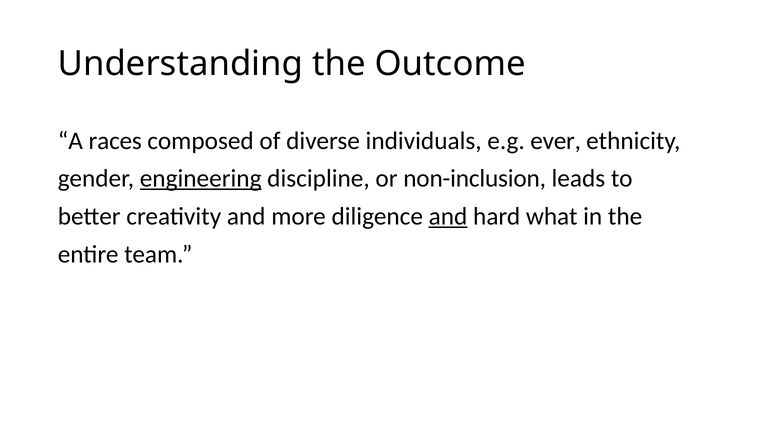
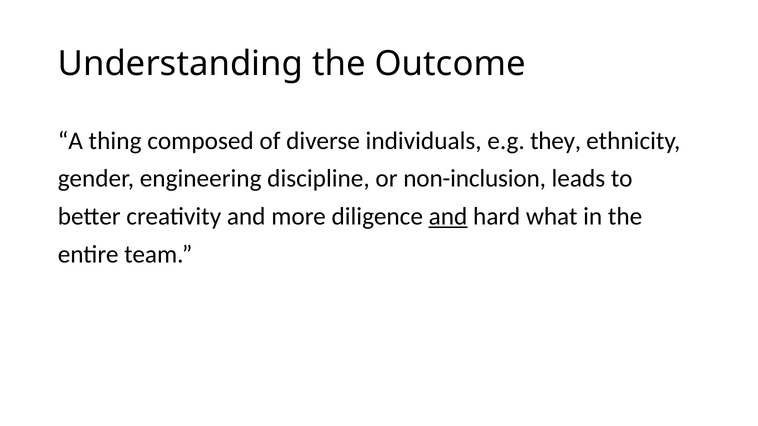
races: races -> thing
ever: ever -> they
engineering underline: present -> none
